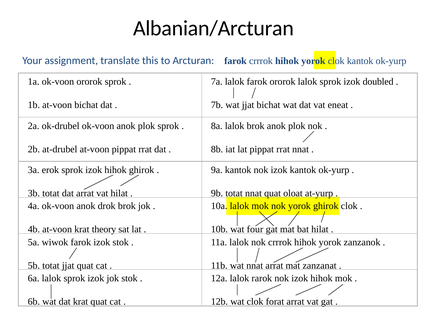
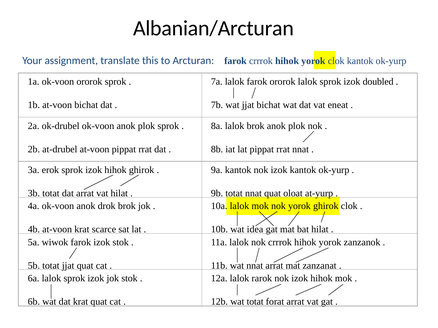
theory: theory -> scarce
four: four -> idea
wat clok: clok -> totat
